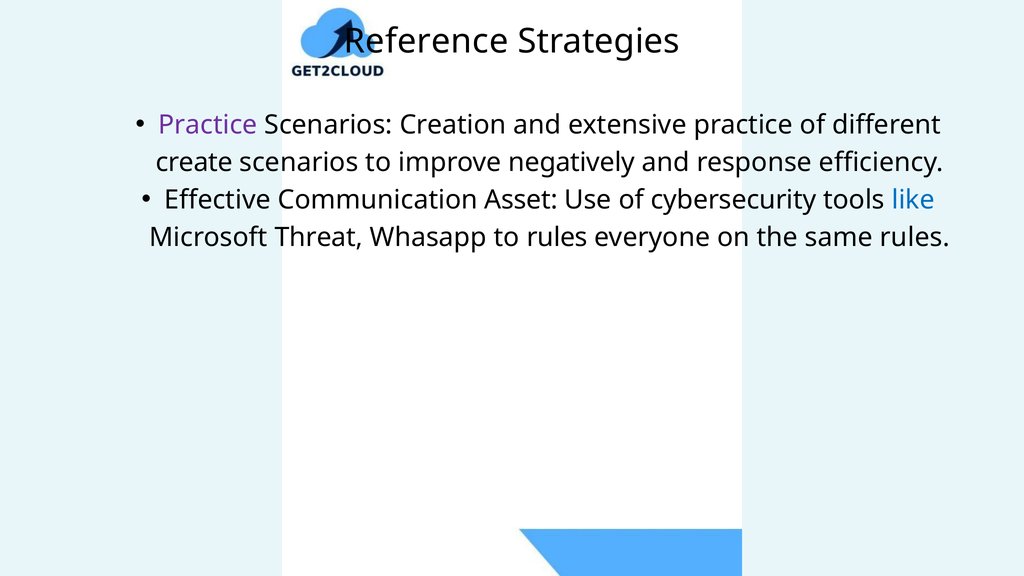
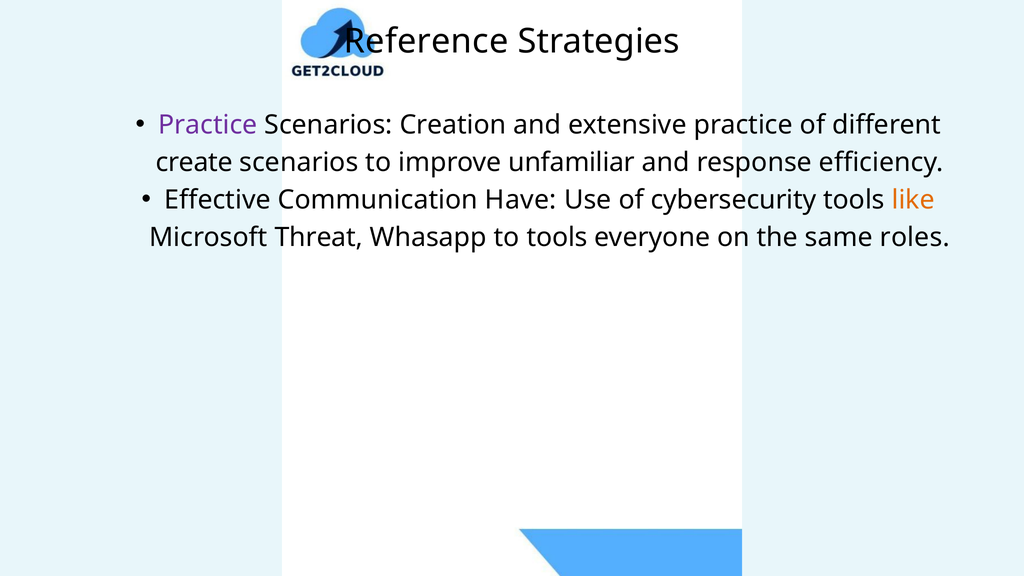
negatively: negatively -> unfamiliar
Asset: Asset -> Have
like colour: blue -> orange
to rules: rules -> tools
same rules: rules -> roles
